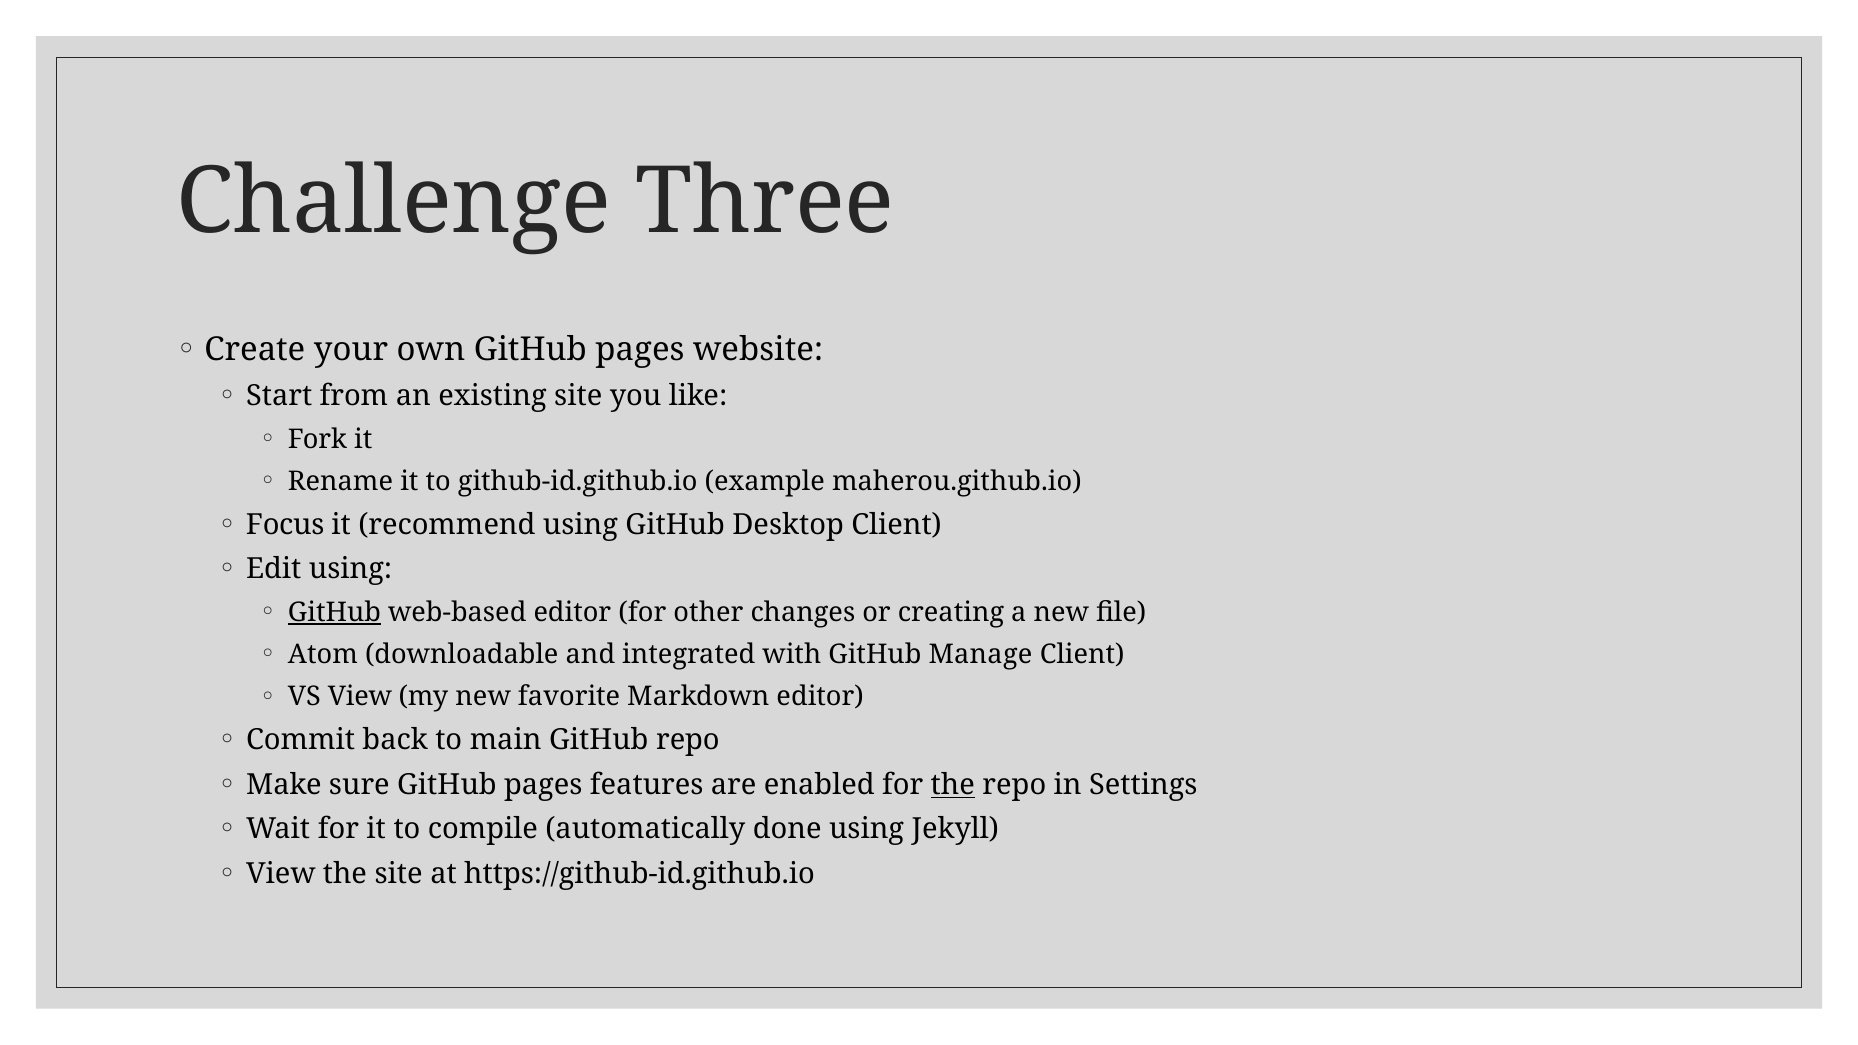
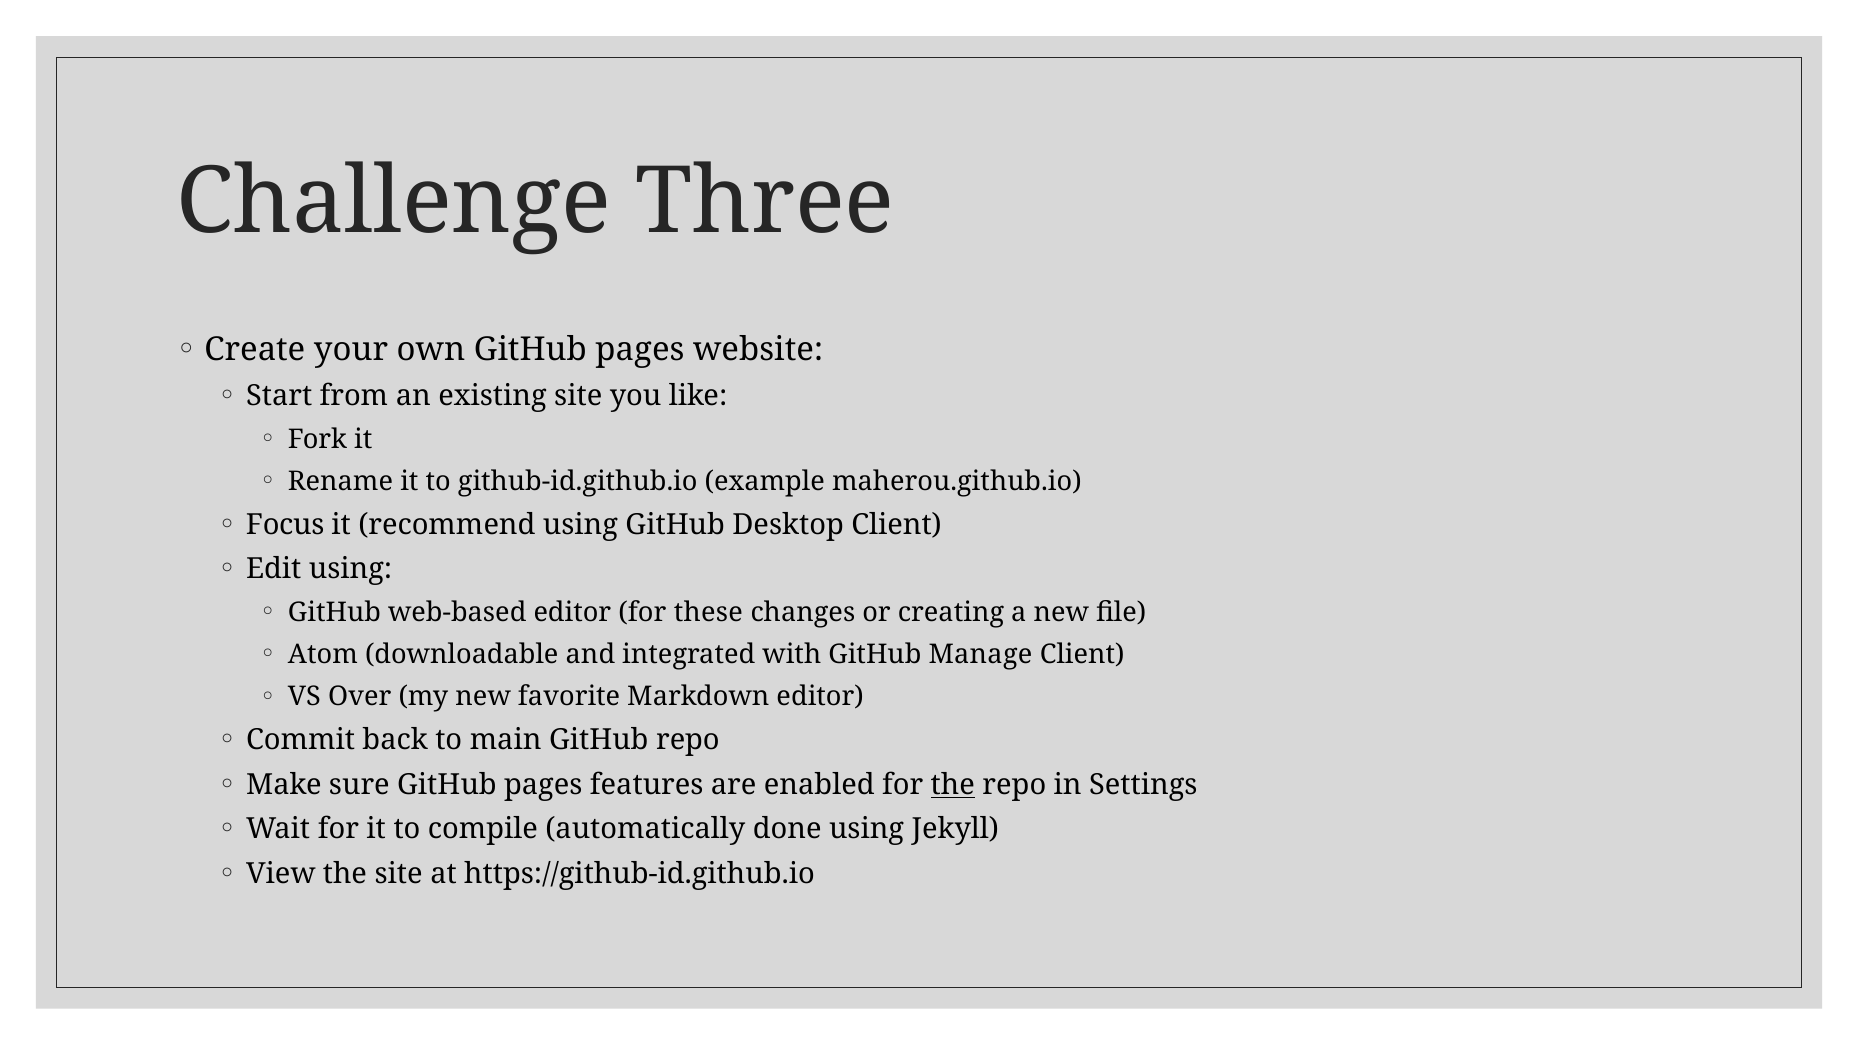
GitHub at (334, 613) underline: present -> none
other: other -> these
VS View: View -> Over
